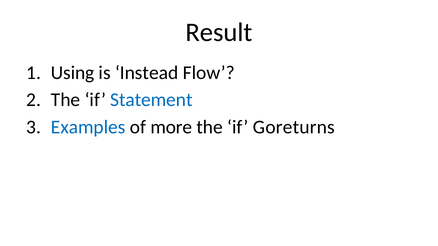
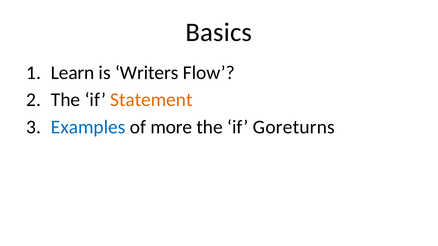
Result: Result -> Basics
Using: Using -> Learn
Instead: Instead -> Writers
Statement colour: blue -> orange
